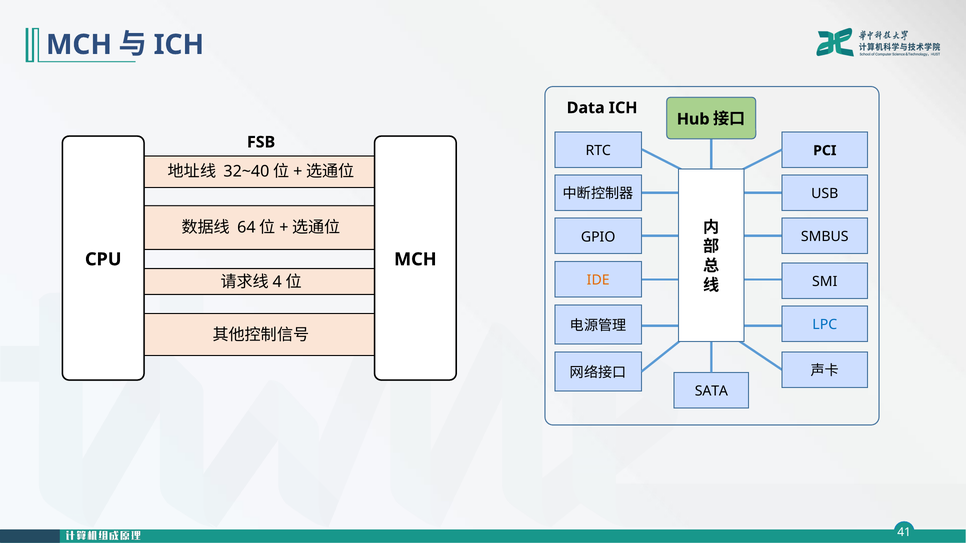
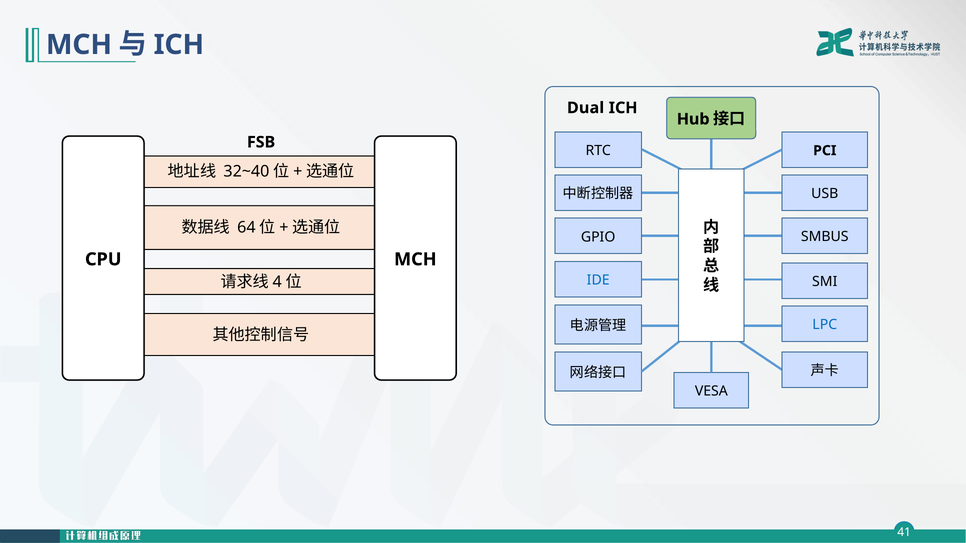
Data: Data -> Dual
IDE colour: orange -> blue
SATA: SATA -> VESA
